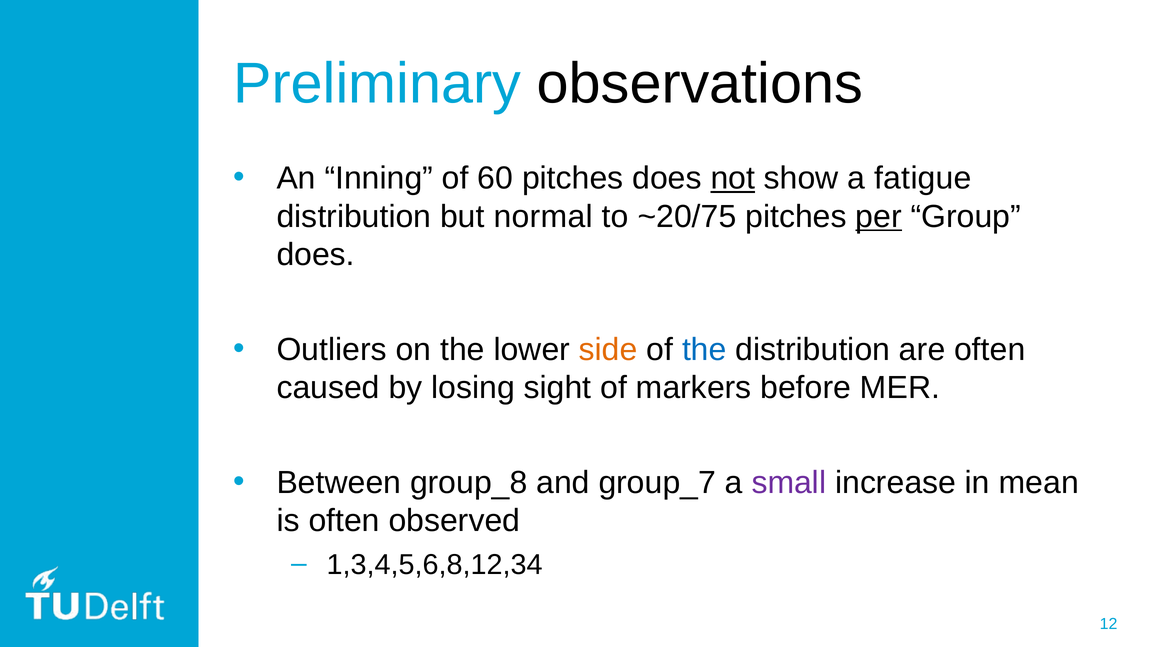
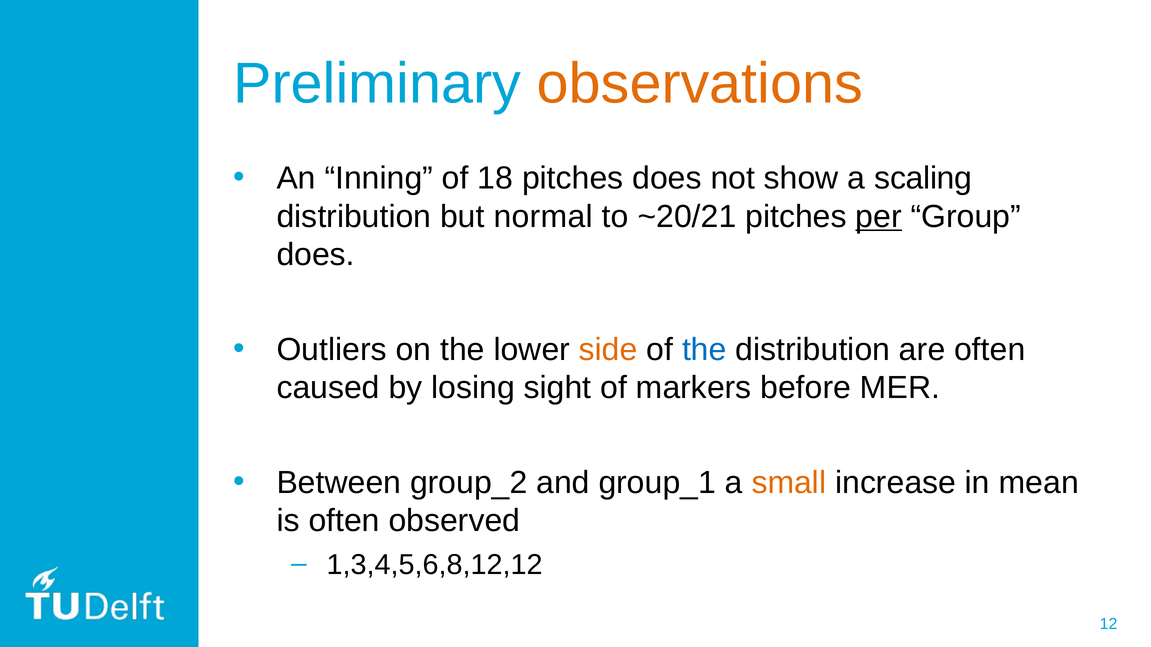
observations colour: black -> orange
60: 60 -> 18
not underline: present -> none
fatigue: fatigue -> scaling
~20/75: ~20/75 -> ~20/21
group_8: group_8 -> group_2
group_7: group_7 -> group_1
small colour: purple -> orange
1,3,4,5,6,8,12,34: 1,3,4,5,6,8,12,34 -> 1,3,4,5,6,8,12,12
